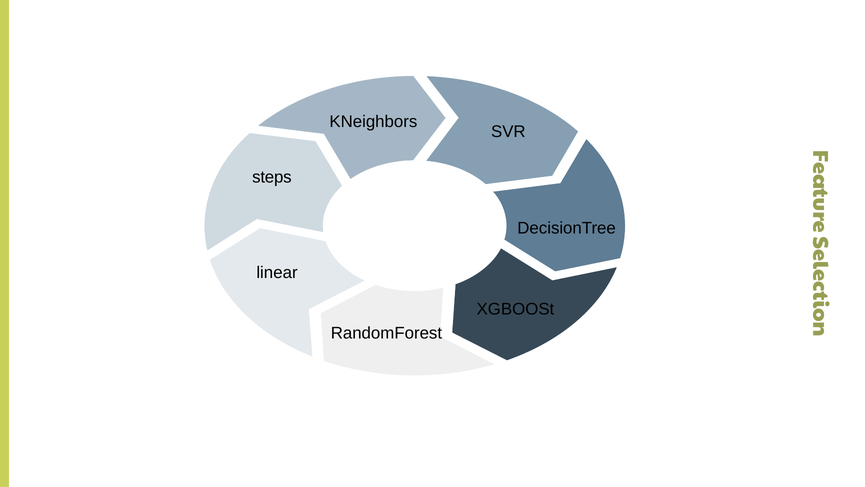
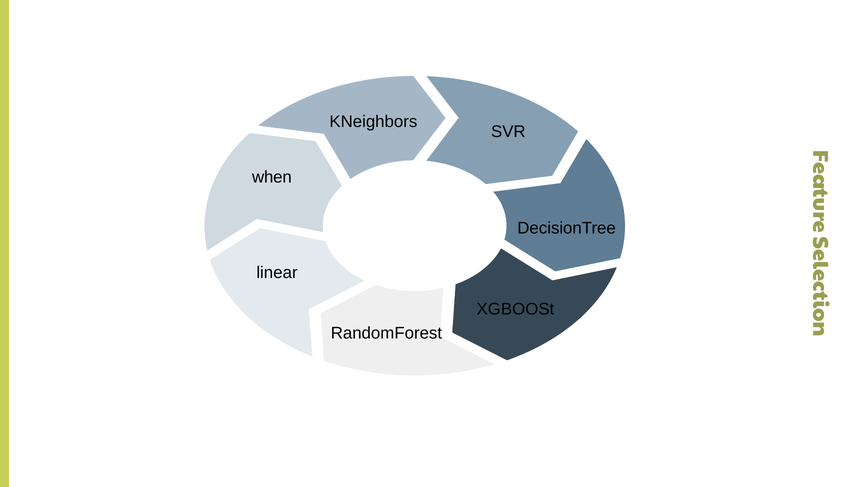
steps: steps -> when
